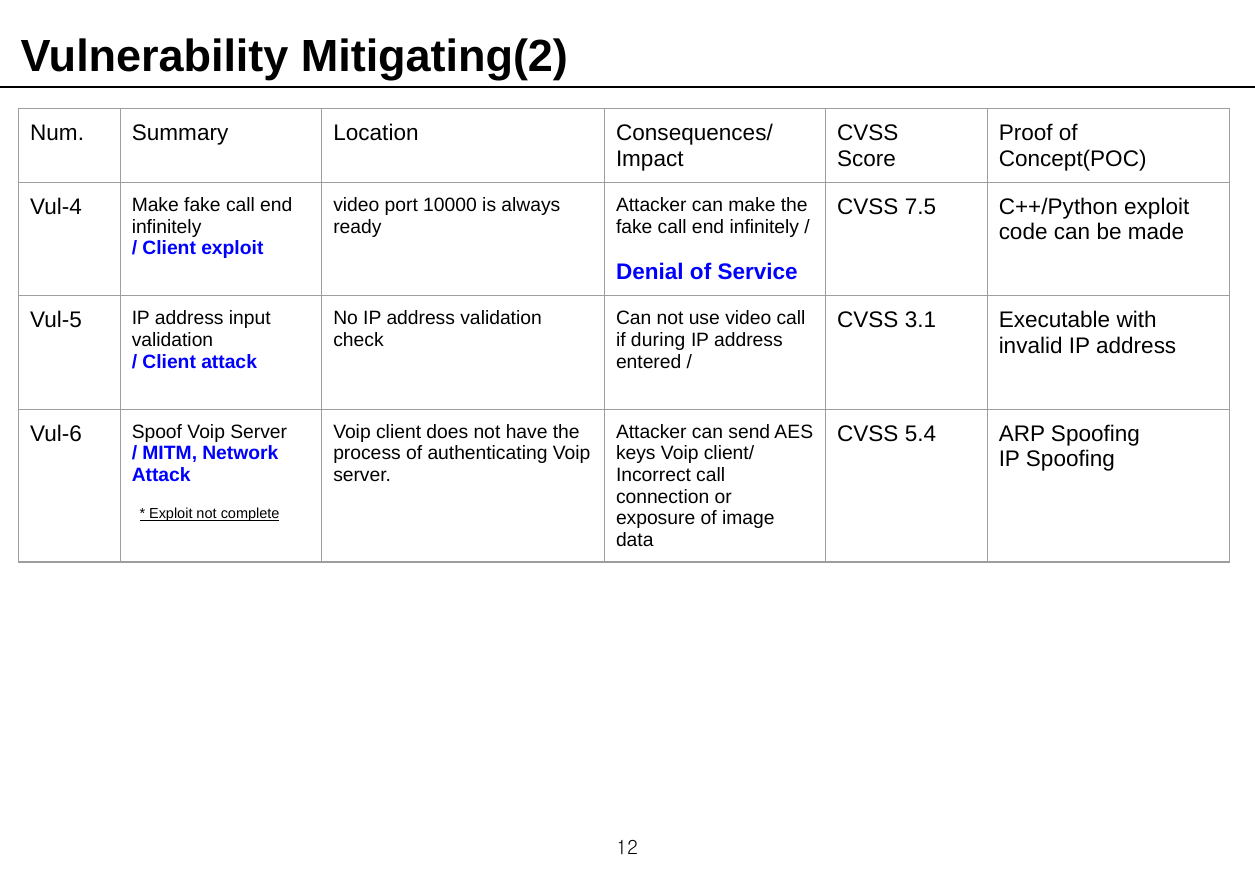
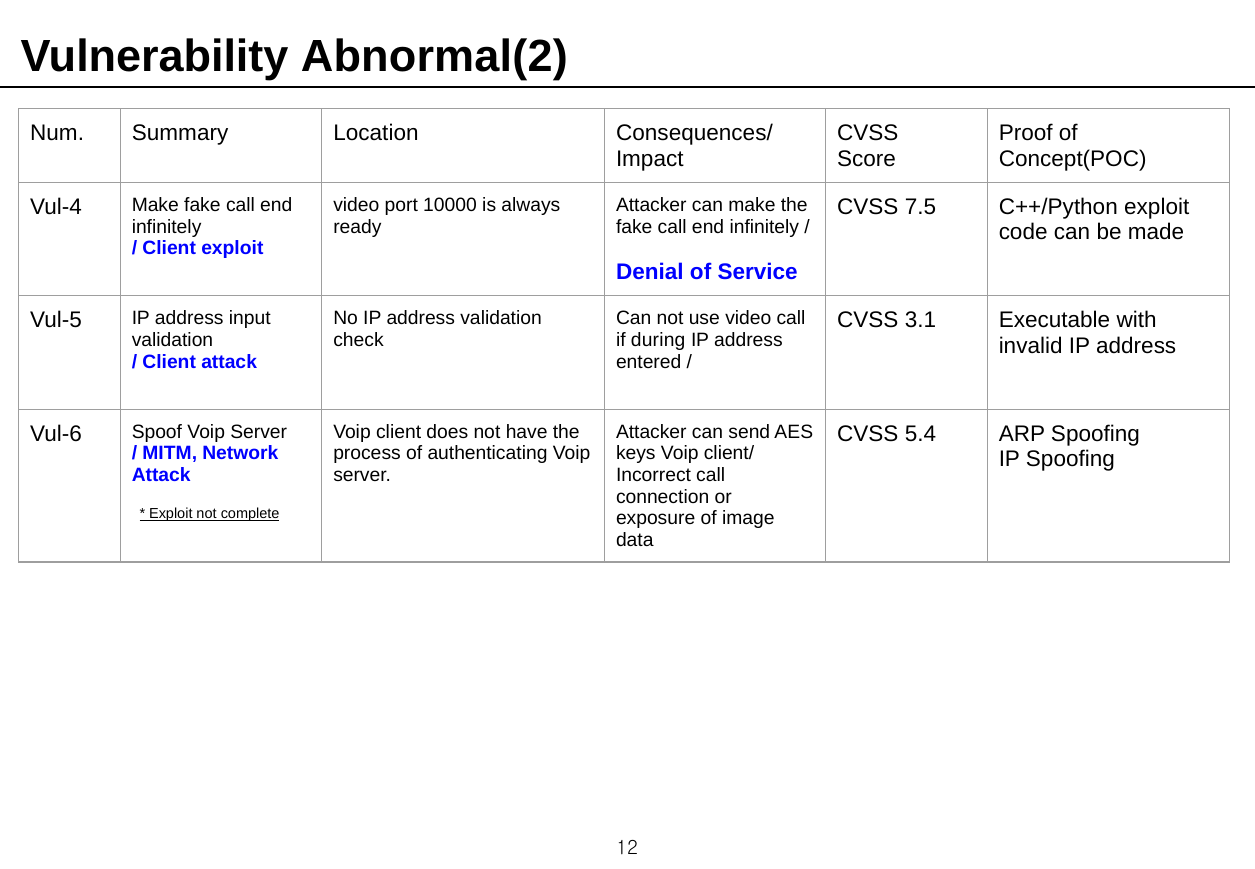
Mitigating(2: Mitigating(2 -> Abnormal(2
